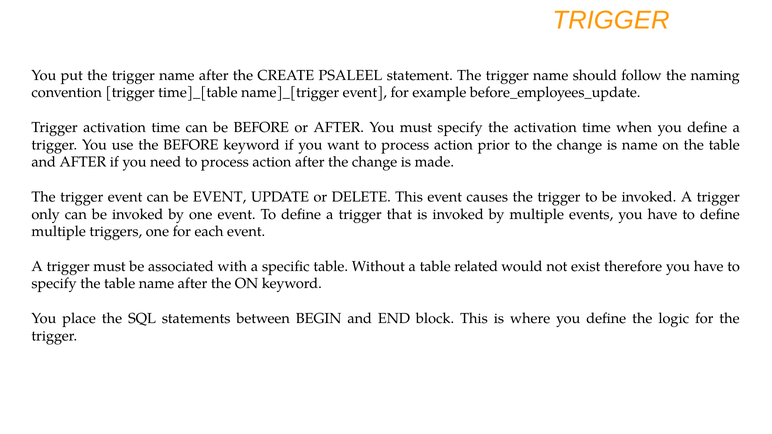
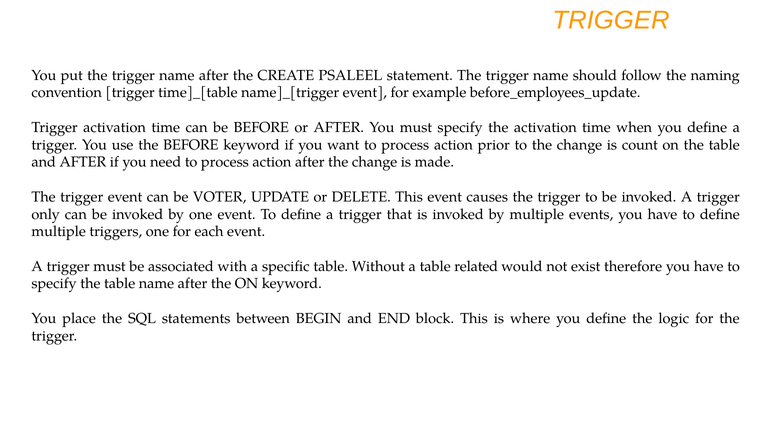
is name: name -> count
be EVENT: EVENT -> VOTER
